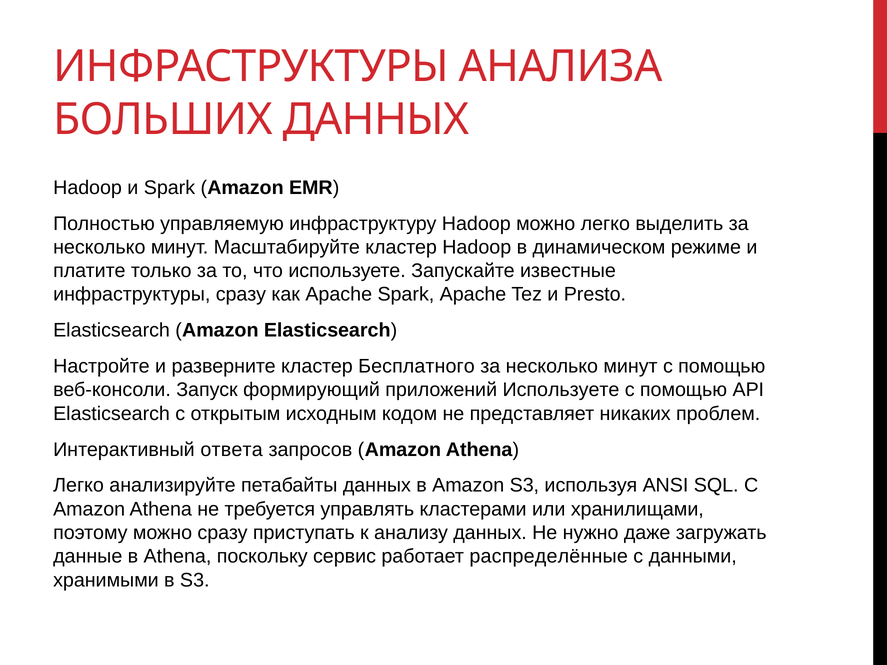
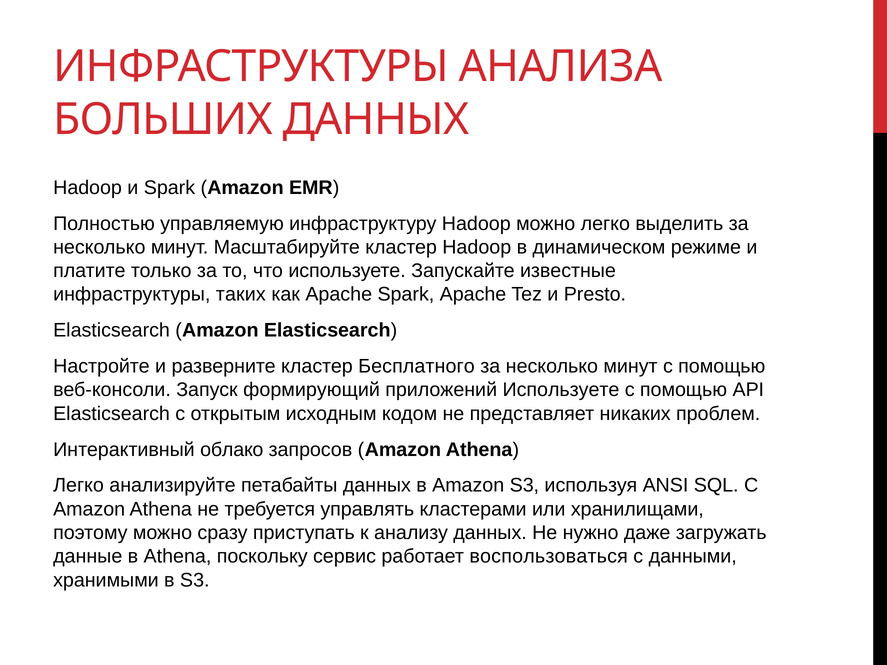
инфраструктуры сразу: сразу -> таких
ответа: ответа -> облако
распределённые: распределённые -> воспользоваться
